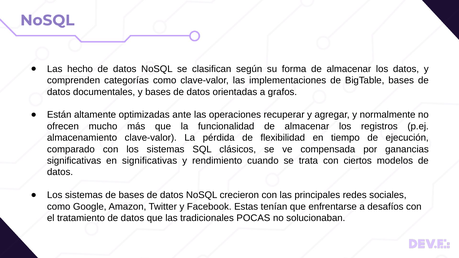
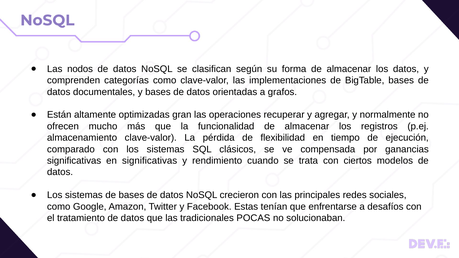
hecho: hecho -> nodos
ante: ante -> gran
